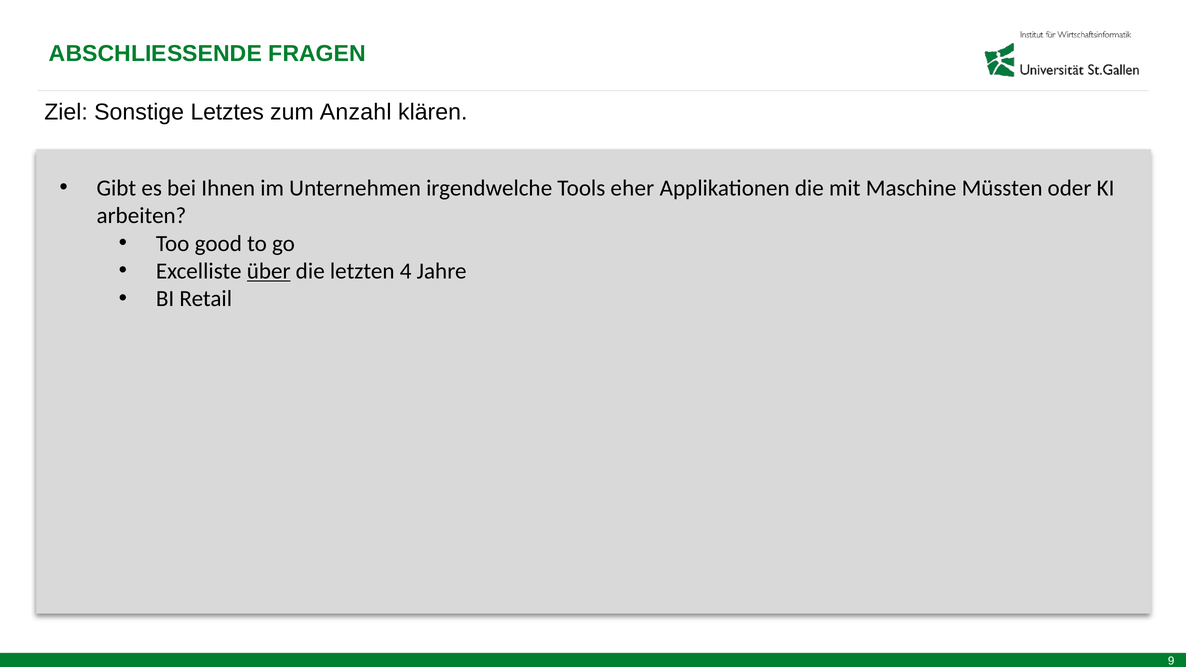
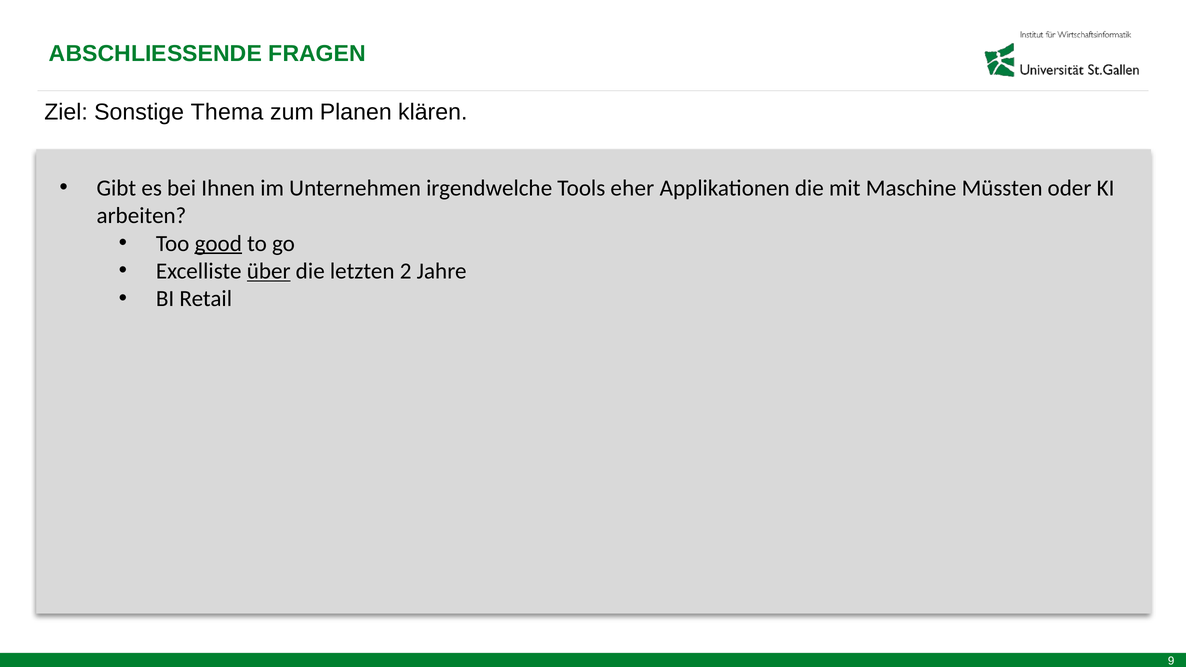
Letztes: Letztes -> Thema
Anzahl: Anzahl -> Planen
good underline: none -> present
4: 4 -> 2
